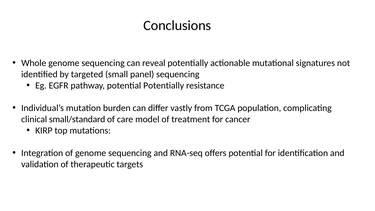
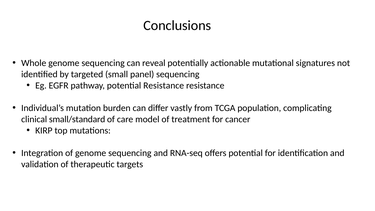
potential Potentially: Potentially -> Resistance
